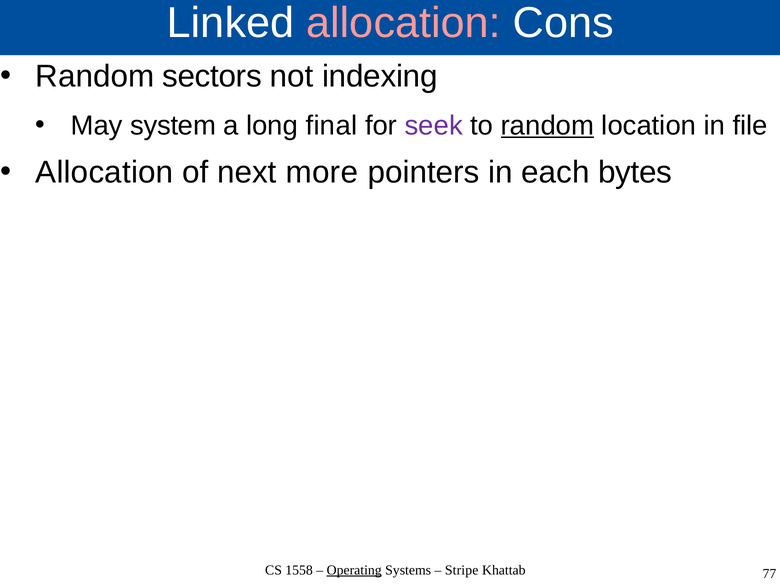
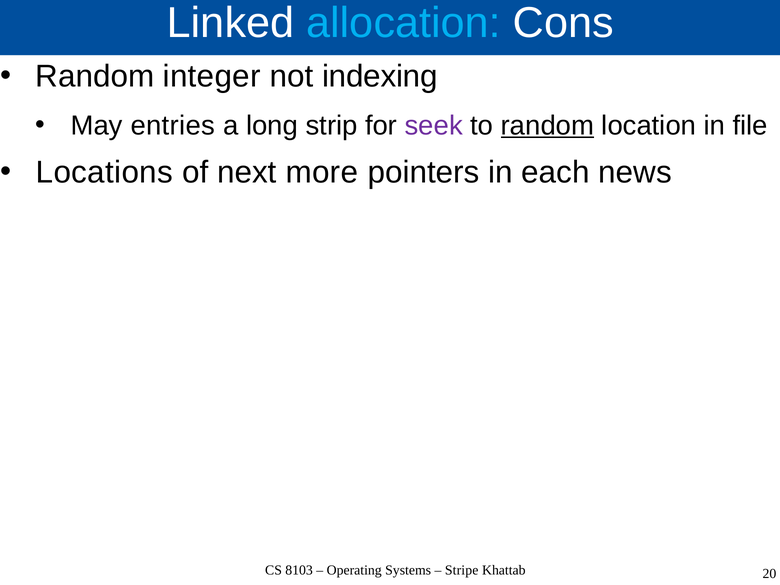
allocation at (404, 23) colour: pink -> light blue
sectors: sectors -> integer
system: system -> entries
final: final -> strip
Allocation at (104, 172): Allocation -> Locations
bytes: bytes -> news
1558: 1558 -> 8103
Operating underline: present -> none
77: 77 -> 20
